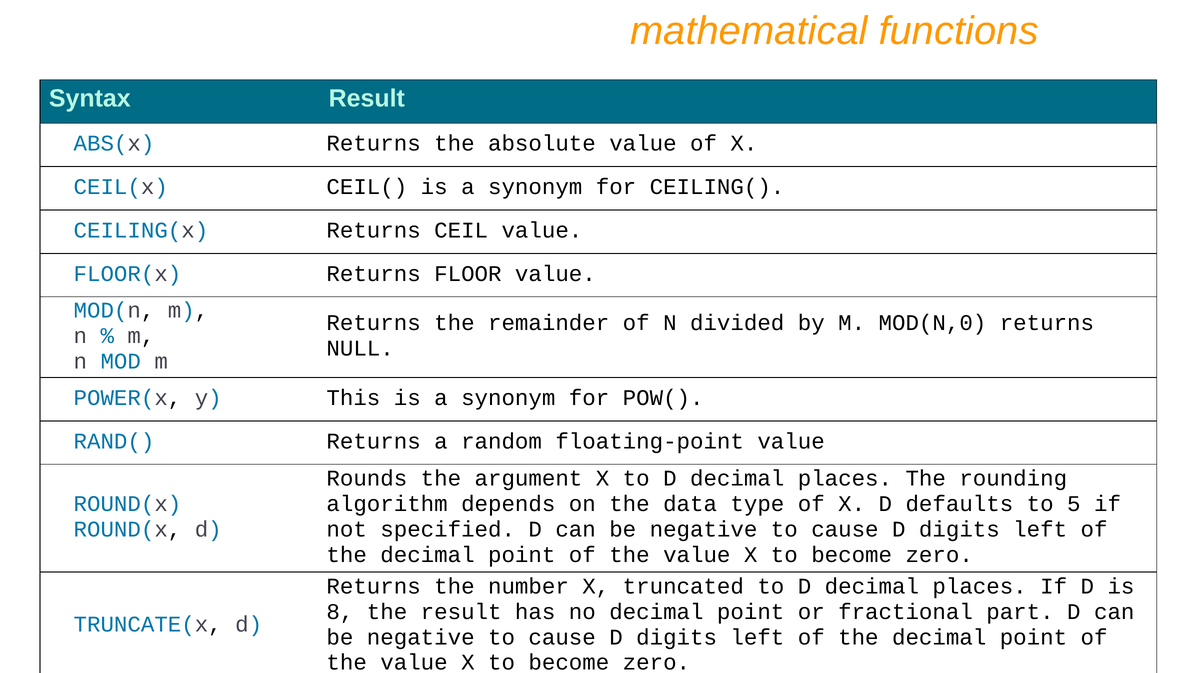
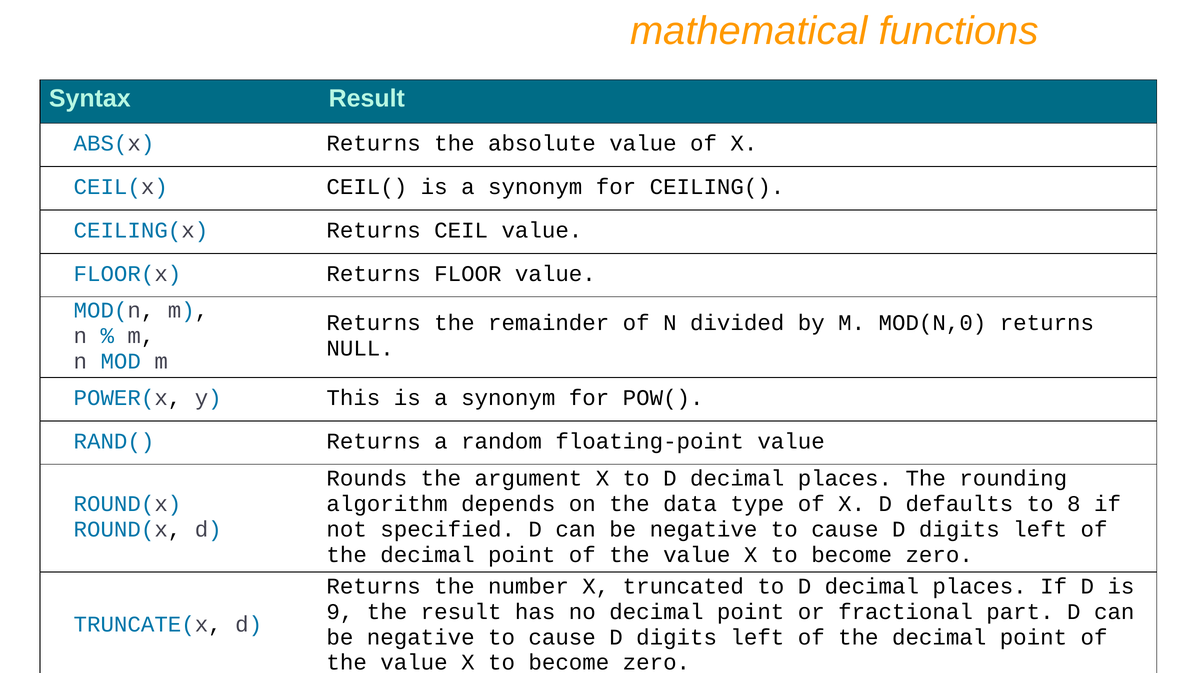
5: 5 -> 8
8: 8 -> 9
